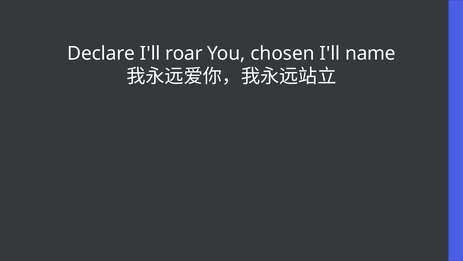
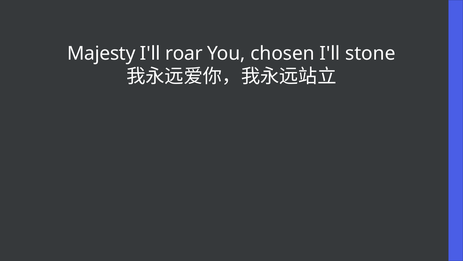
Declare: Declare -> Majesty
name: name -> stone
